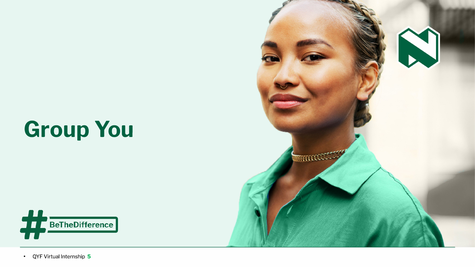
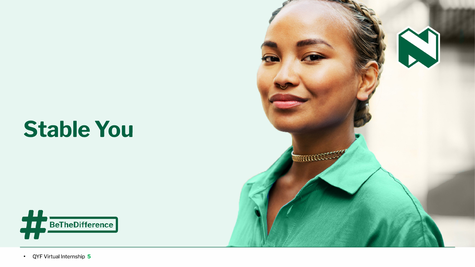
Group: Group -> Stable
